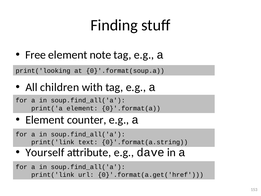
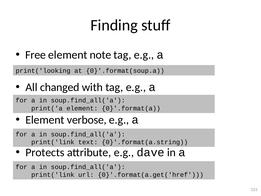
children: children -> changed
counter: counter -> verbose
Yourself: Yourself -> Protects
